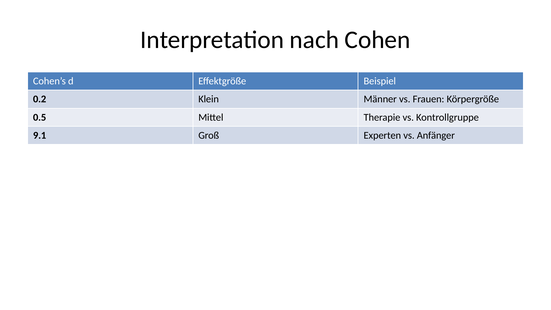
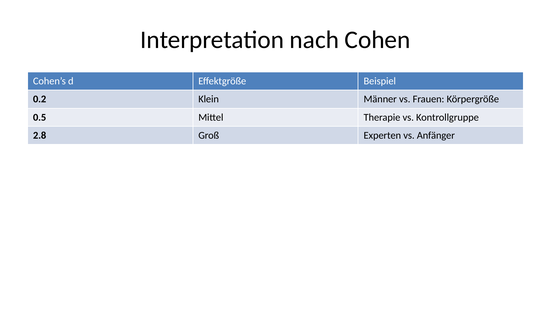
9.1: 9.1 -> 2.8
